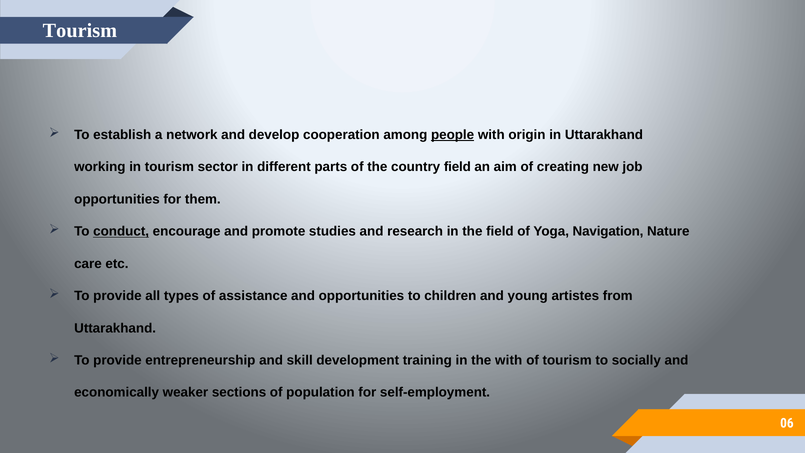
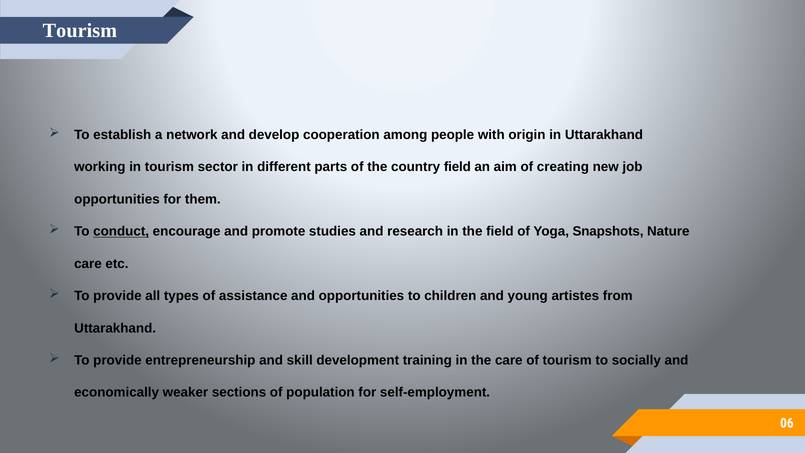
people underline: present -> none
Navigation: Navigation -> Snapshots
the with: with -> care
